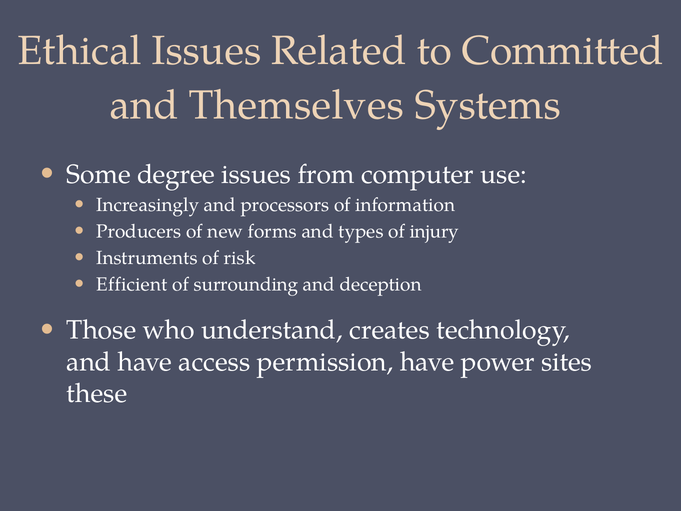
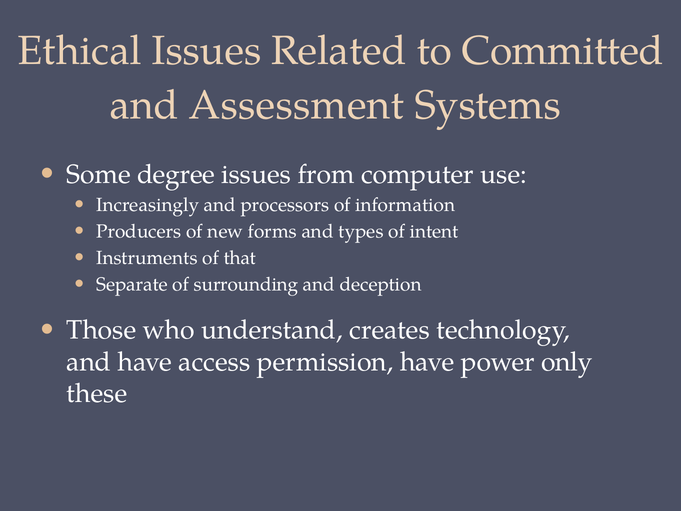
Themselves: Themselves -> Assessment
injury: injury -> intent
risk: risk -> that
Efficient: Efficient -> Separate
sites: sites -> only
